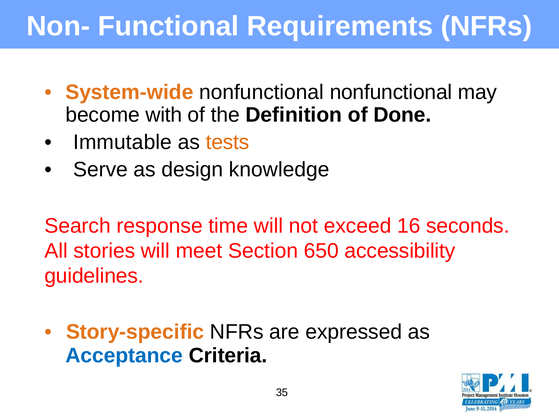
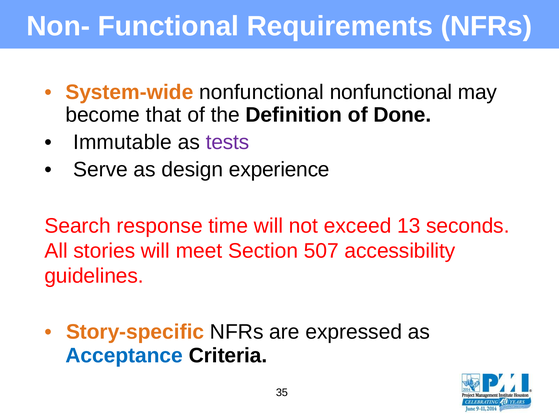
with: with -> that
tests colour: orange -> purple
knowledge: knowledge -> experience
16: 16 -> 13
650: 650 -> 507
